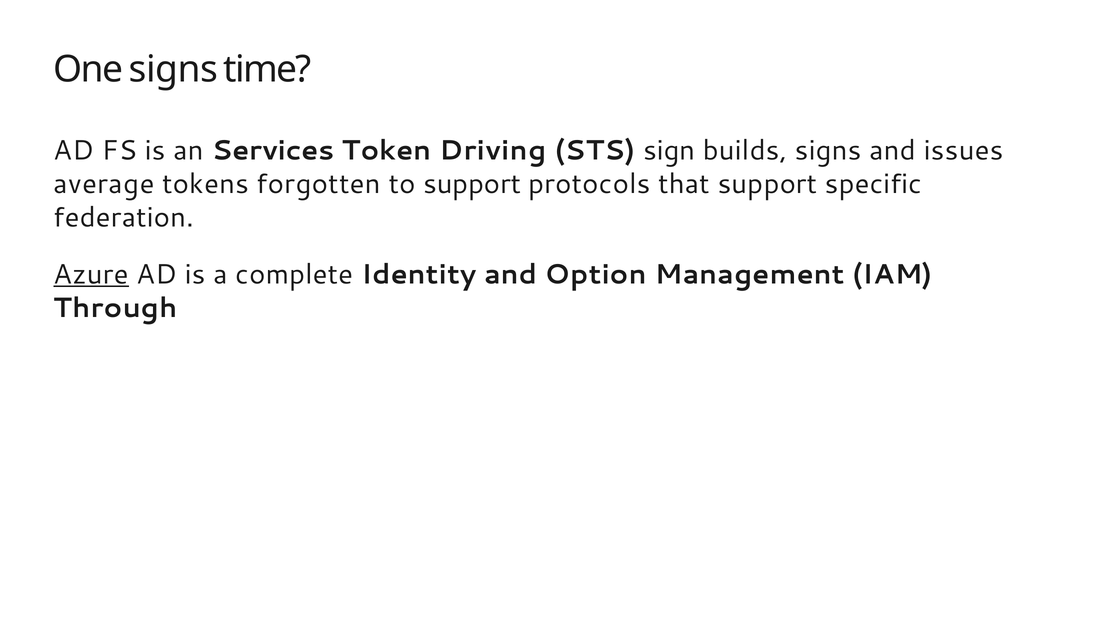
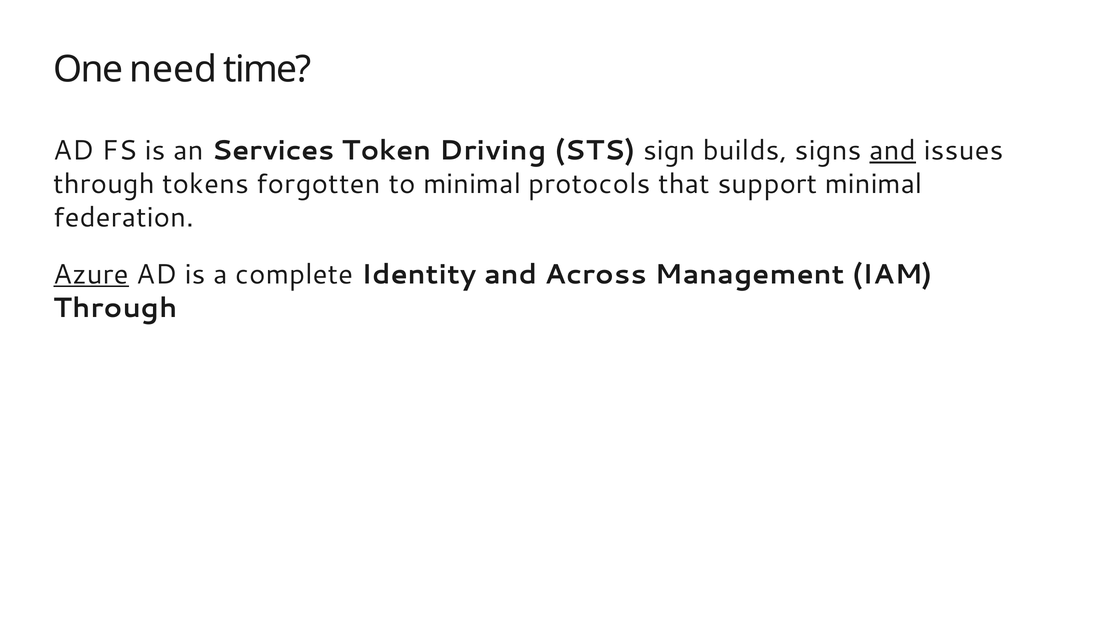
One signs: signs -> need
and at (893, 150) underline: none -> present
average at (104, 184): average -> through
to support: support -> minimal
support specific: specific -> minimal
Option: Option -> Across
